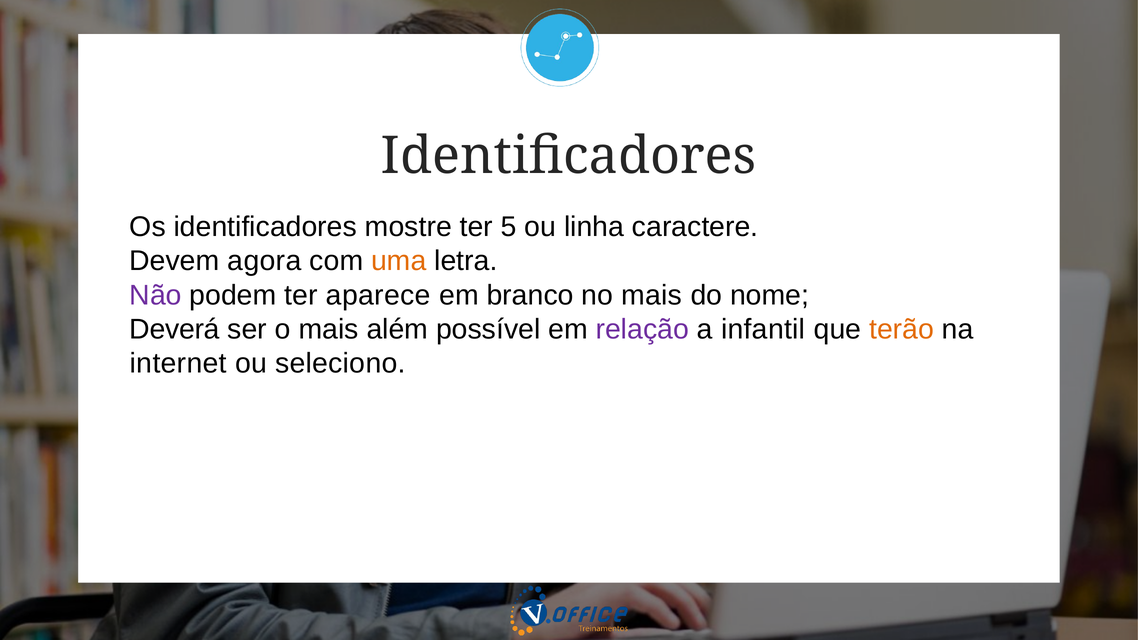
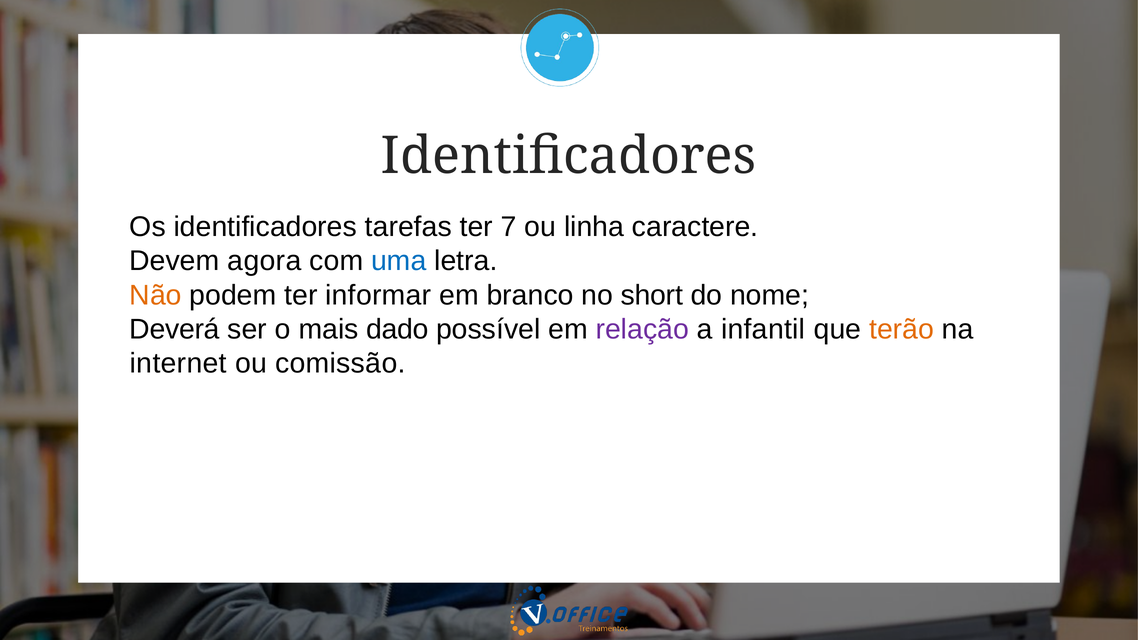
mostre: mostre -> tarefas
5: 5 -> 7
uma colour: orange -> blue
Não colour: purple -> orange
aparece: aparece -> informar
no mais: mais -> short
além: além -> dado
seleciono: seleciono -> comissão
